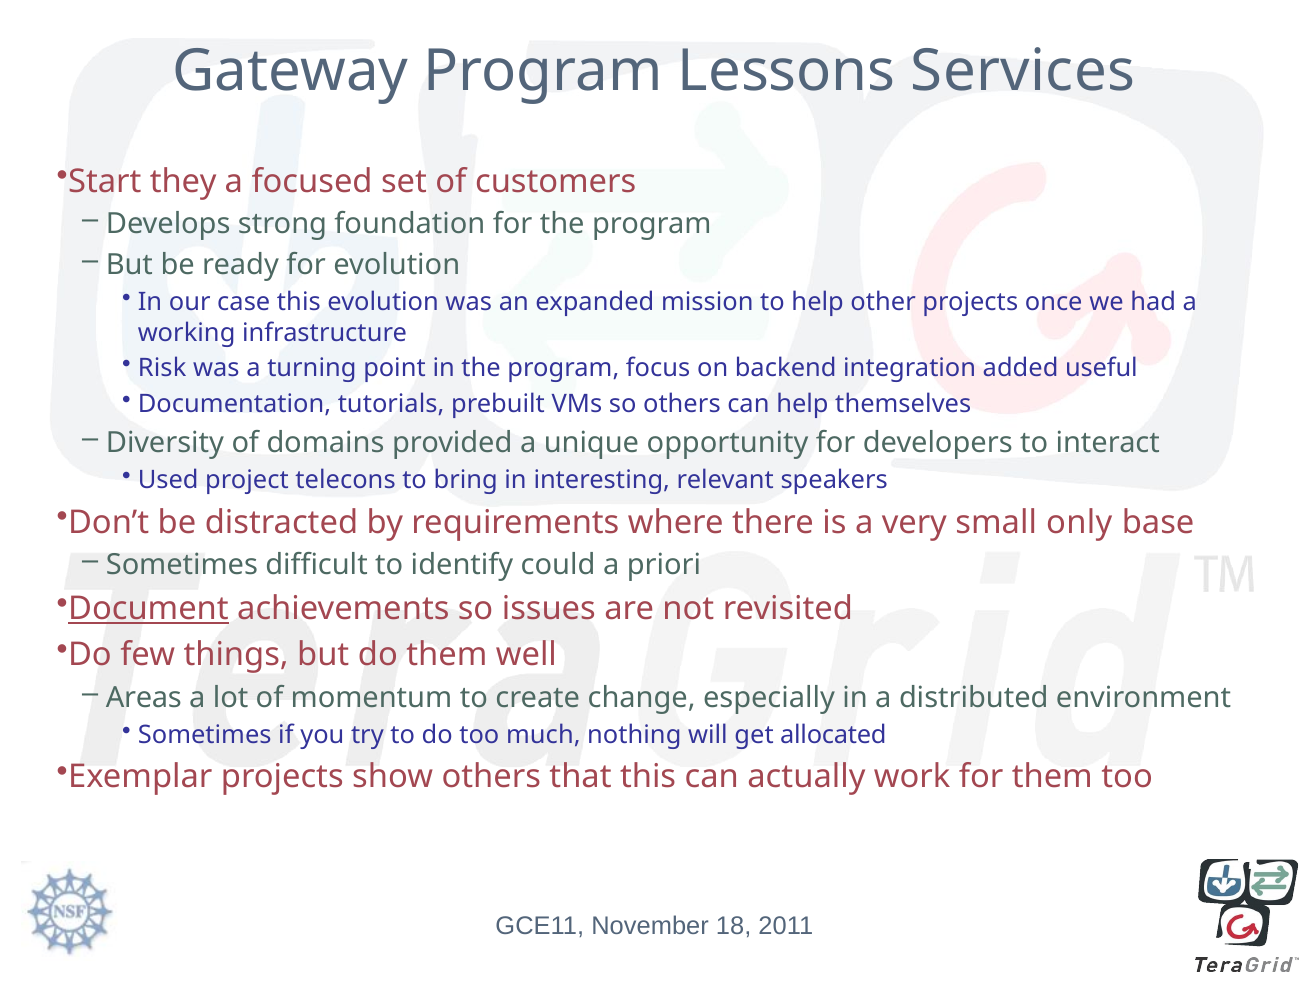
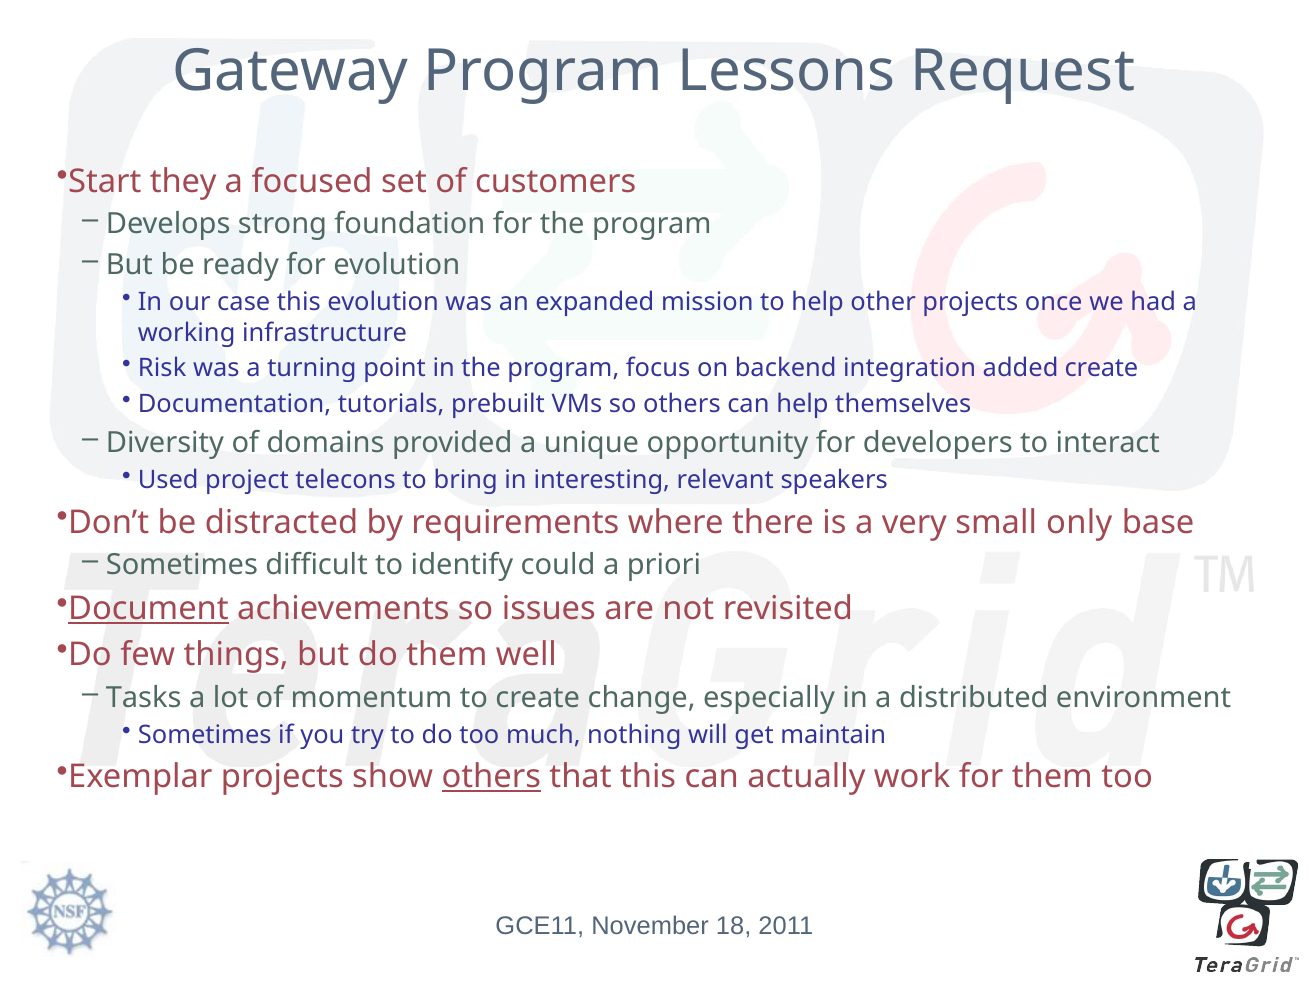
Services: Services -> Request
added useful: useful -> create
Areas: Areas -> Tasks
allocated: allocated -> maintain
others at (491, 777) underline: none -> present
